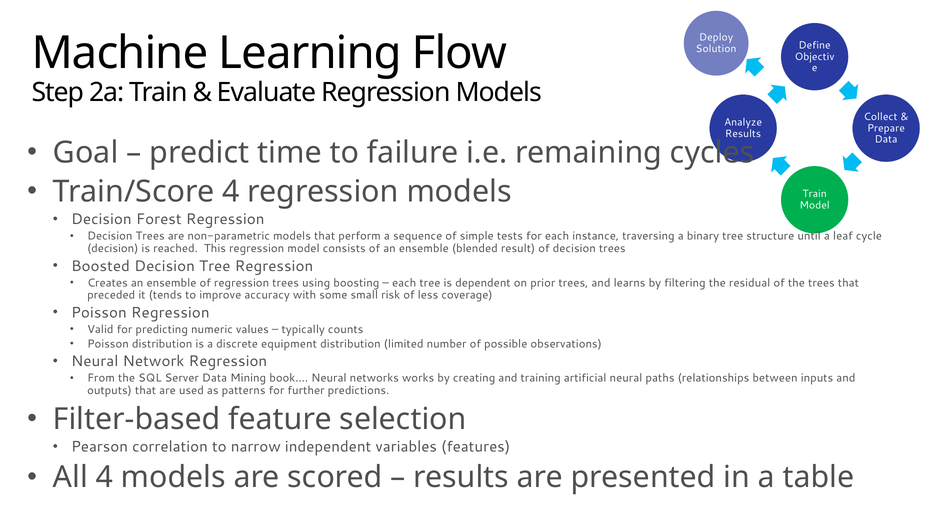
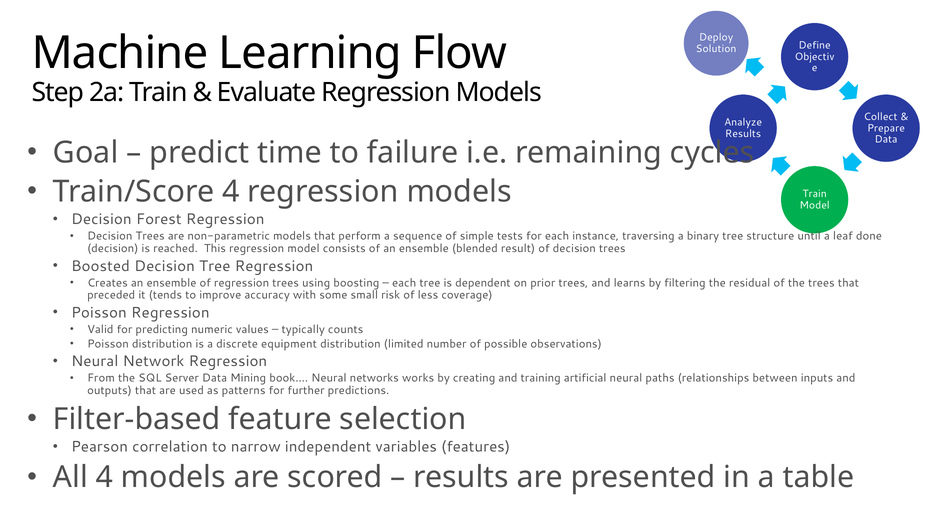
cycle: cycle -> done
